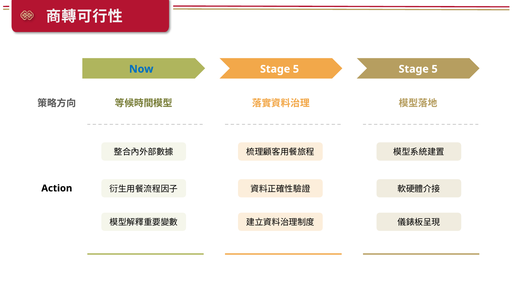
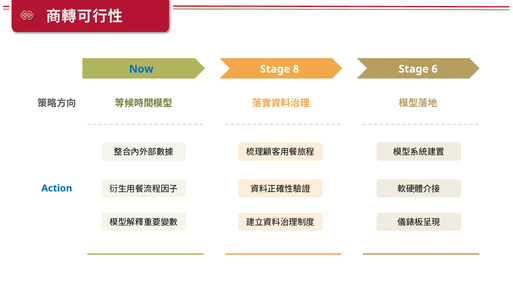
5 at (296, 69): 5 -> 8
5 at (435, 69): 5 -> 6
Action colour: black -> blue
